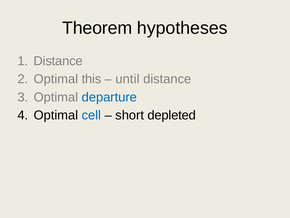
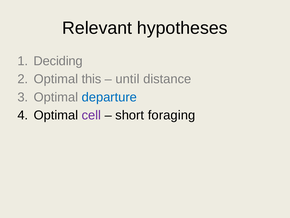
Theorem: Theorem -> Relevant
Distance at (58, 61): Distance -> Deciding
cell colour: blue -> purple
depleted: depleted -> foraging
